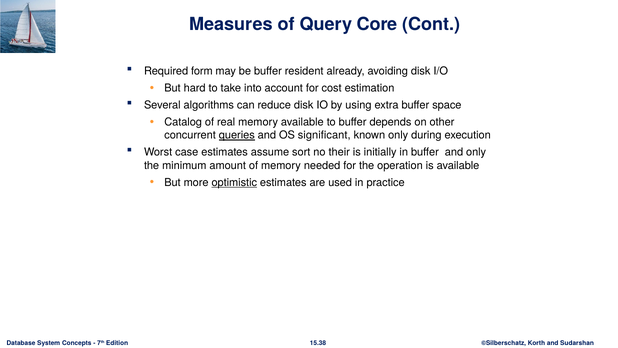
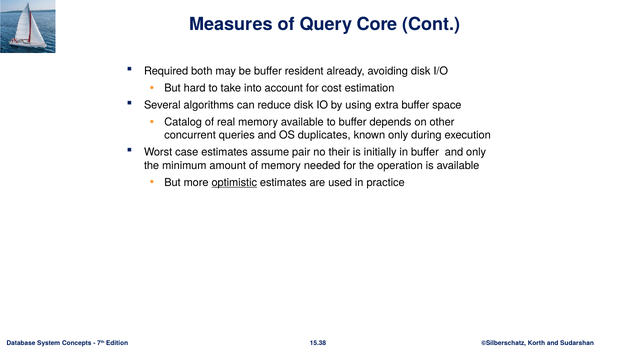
form: form -> both
queries underline: present -> none
significant: significant -> duplicates
sort: sort -> pair
